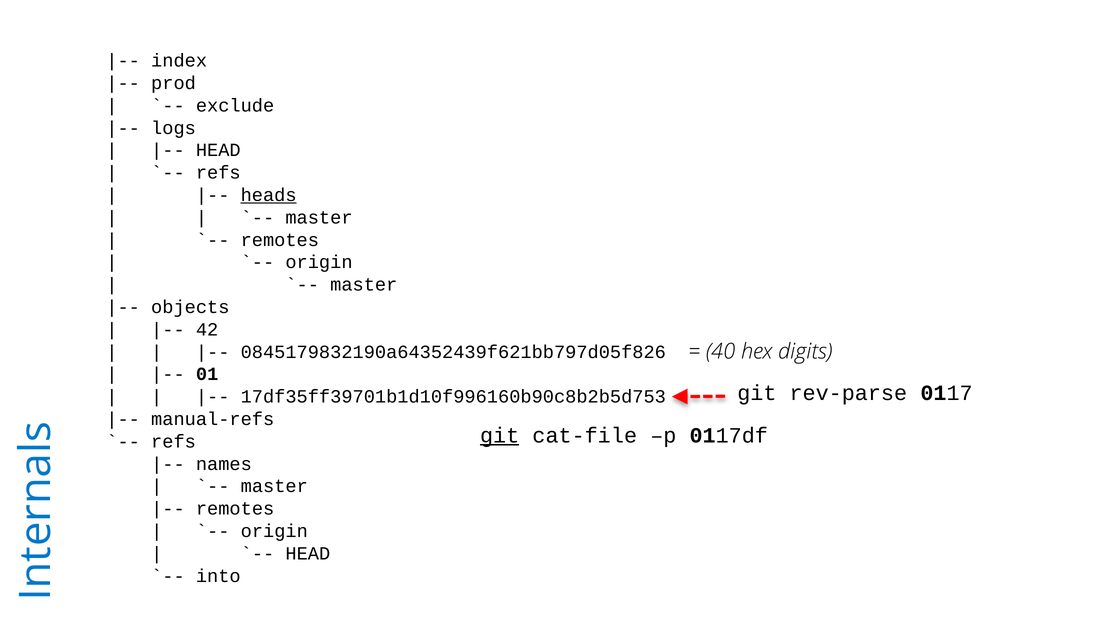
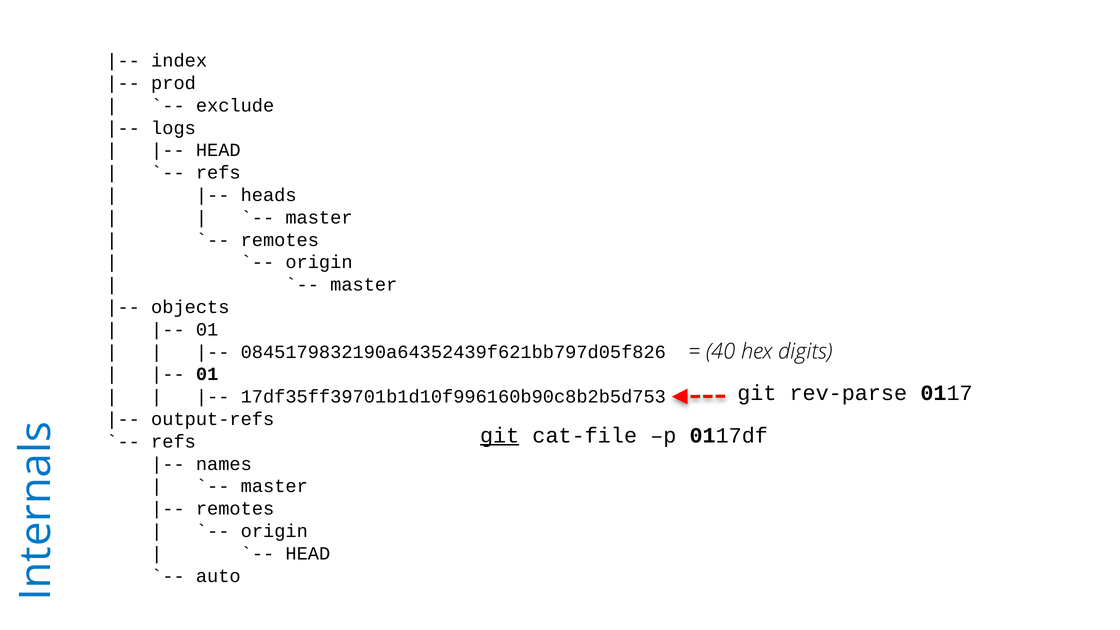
heads underline: present -> none
42 at (207, 330): 42 -> 01
manual-refs: manual-refs -> output-refs
into: into -> auto
